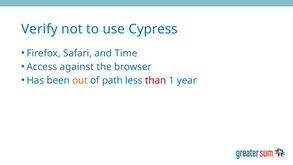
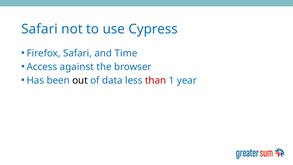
Verify at (40, 29): Verify -> Safari
out colour: orange -> black
path: path -> data
